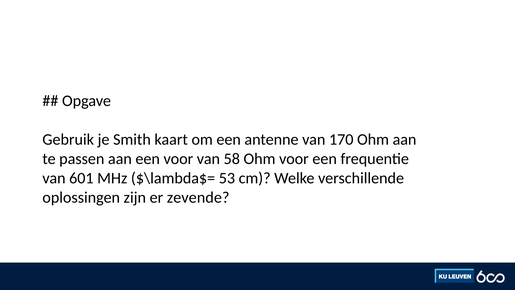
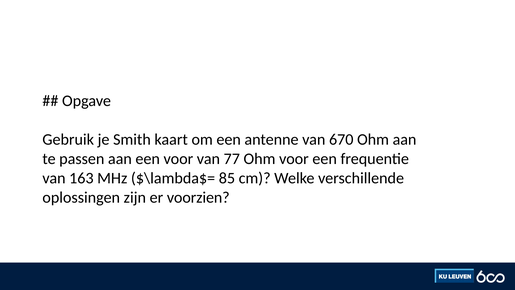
170: 170 -> 670
58: 58 -> 77
601: 601 -> 163
53: 53 -> 85
zevende: zevende -> voorzien
